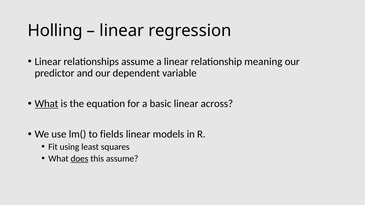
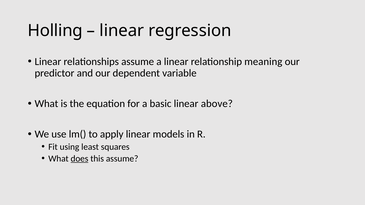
What at (46, 104) underline: present -> none
across: across -> above
fields: fields -> apply
